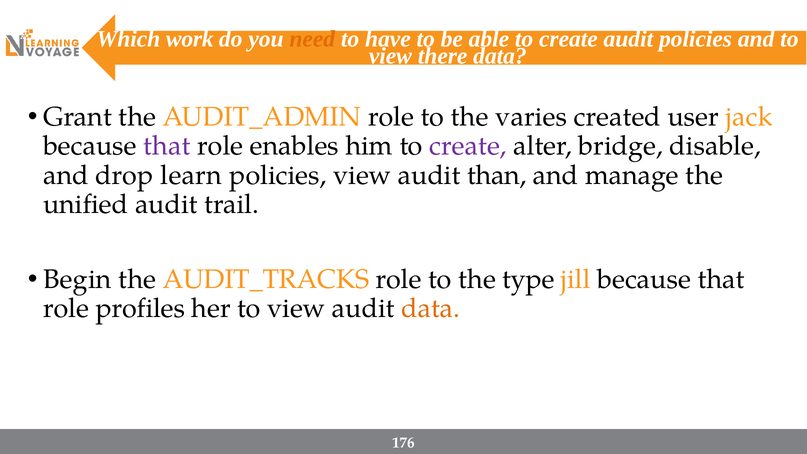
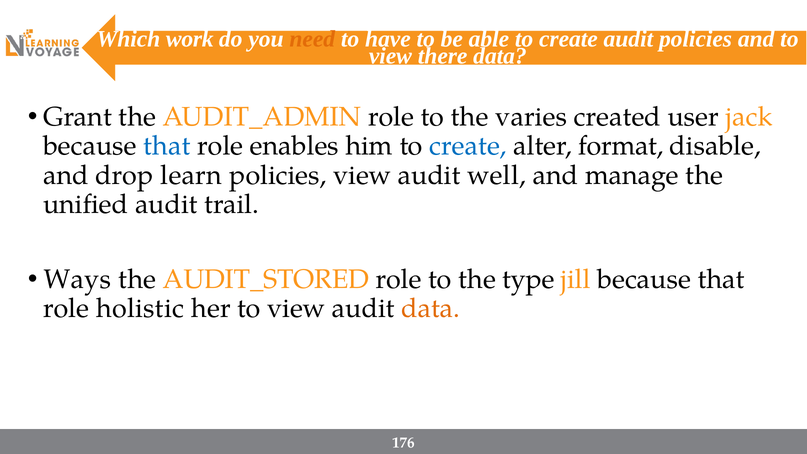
that at (167, 146) colour: purple -> blue
create at (468, 146) colour: purple -> blue
bridge: bridge -> format
than: than -> well
Begin: Begin -> Ways
AUDIT_TRACKS: AUDIT_TRACKS -> AUDIT_STORED
profiles: profiles -> holistic
